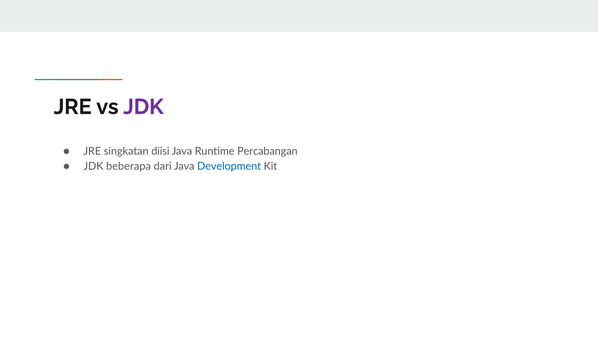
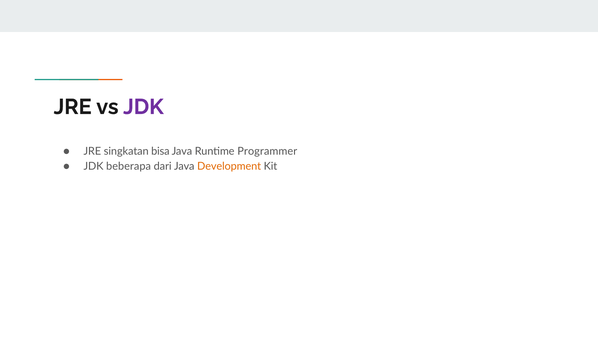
diisi: diisi -> bisa
Percabangan: Percabangan -> Programmer
Development colour: blue -> orange
